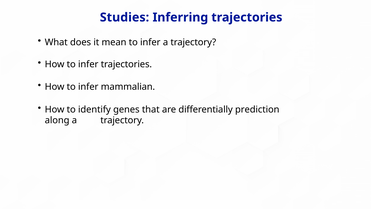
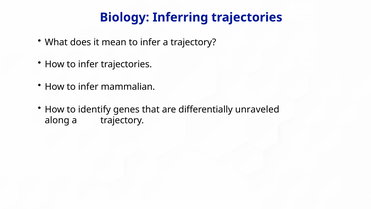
Studies: Studies -> Biology
prediction: prediction -> unraveled
